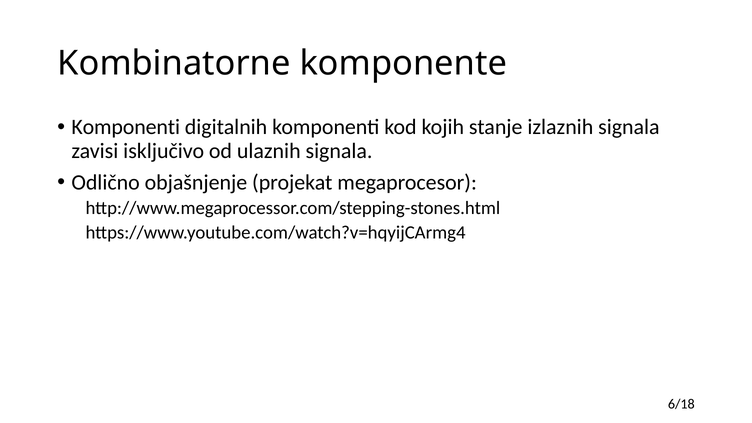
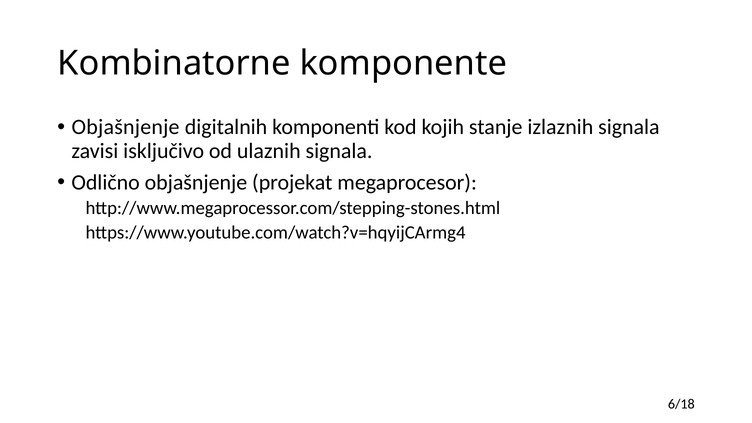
Komponenti at (126, 127): Komponenti -> Objašnjenje
